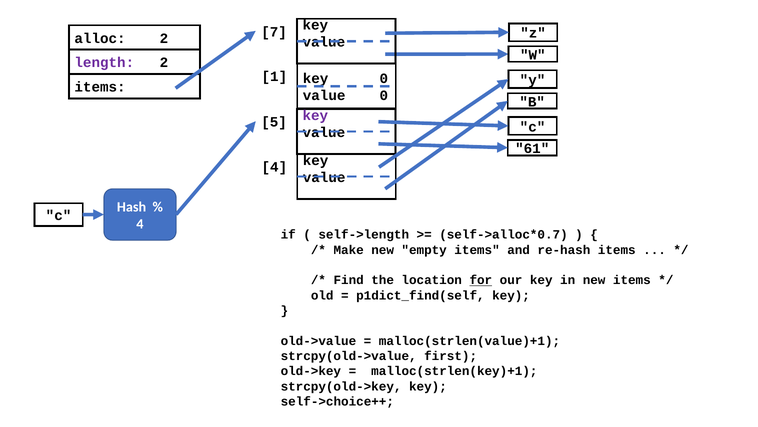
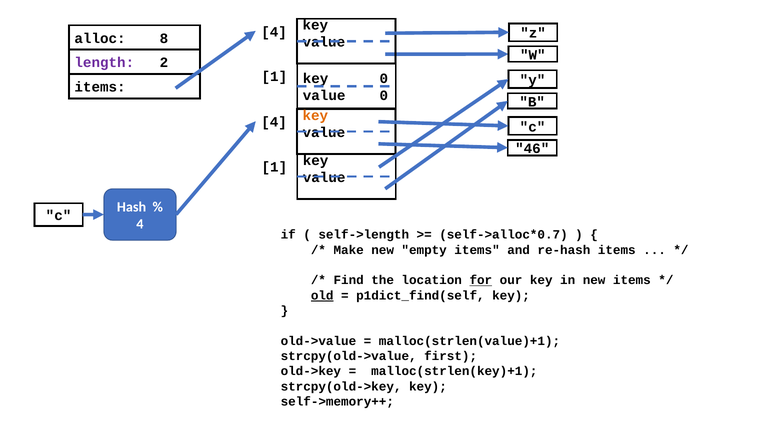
7 at (274, 32): 7 -> 4
alloc 2: 2 -> 8
key at (315, 115) colour: purple -> orange
5 at (274, 122): 5 -> 4
61: 61 -> 46
4 at (274, 167): 4 -> 1
old underline: none -> present
self->choice++: self->choice++ -> self->memory++
